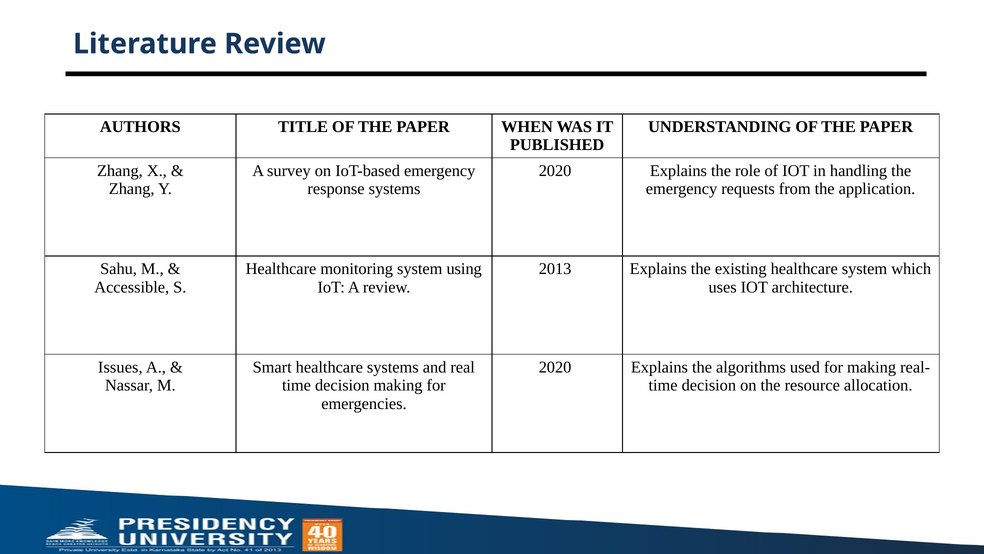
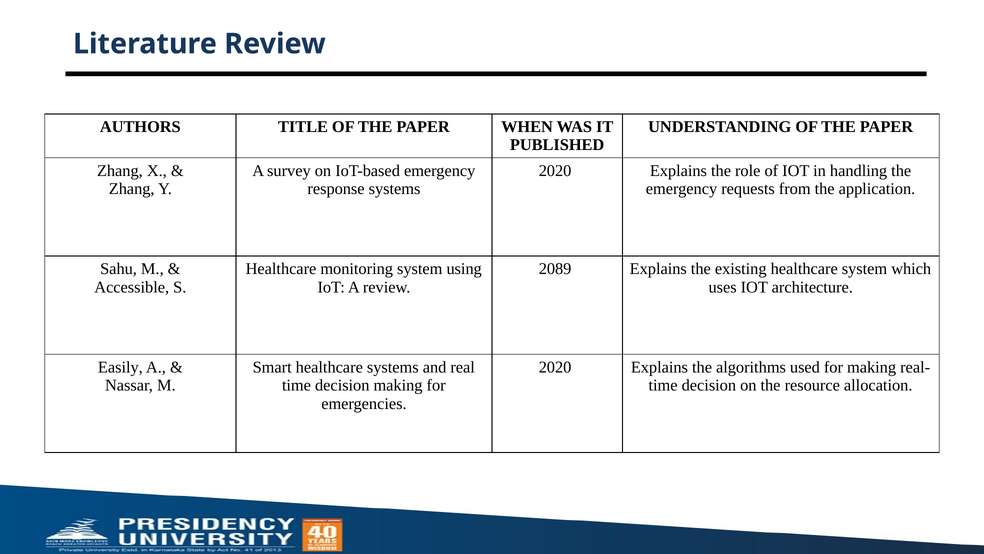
2013: 2013 -> 2089
Issues: Issues -> Easily
